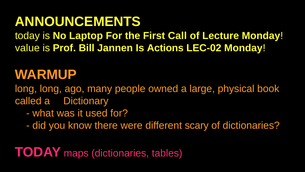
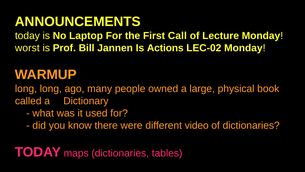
value: value -> worst
scary: scary -> video
